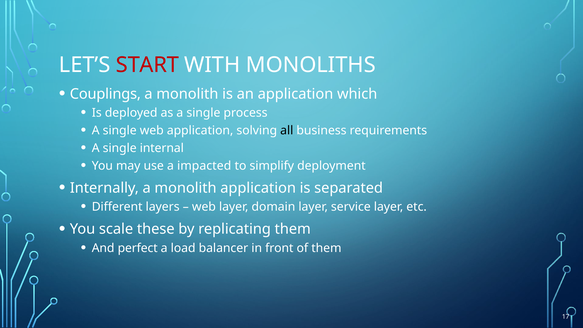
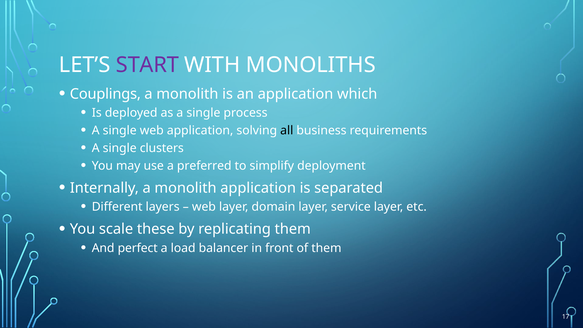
START colour: red -> purple
internal: internal -> clusters
impacted: impacted -> preferred
